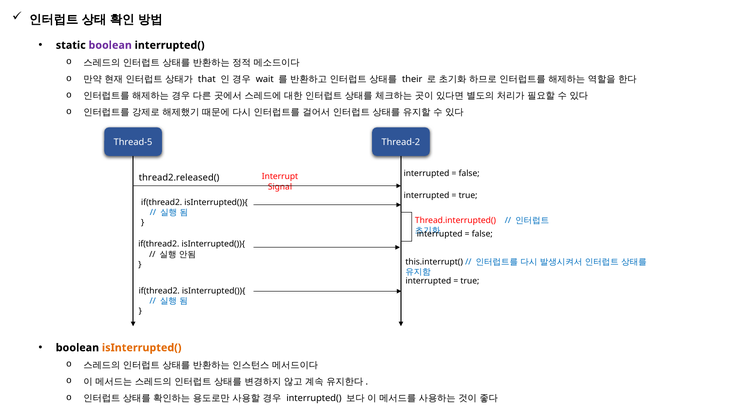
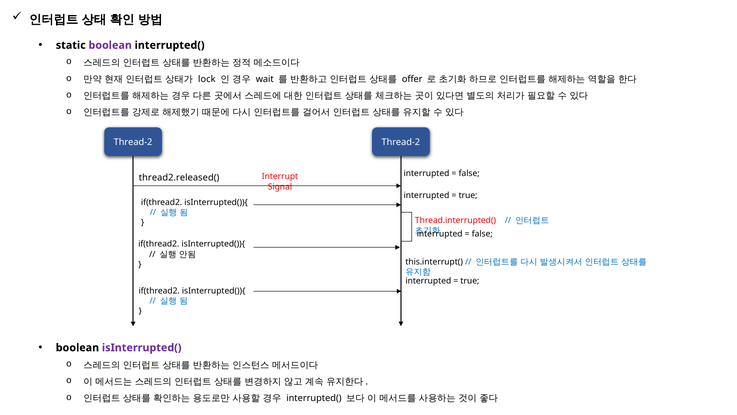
that: that -> lock
their: their -> offer
Thread-5 at (133, 142): Thread-5 -> Thread-2
isInterrupted( colour: orange -> purple
